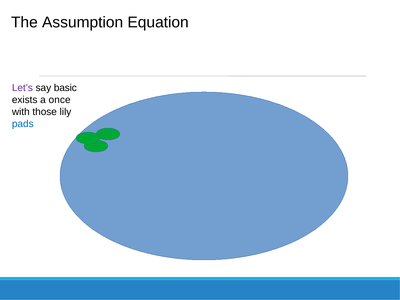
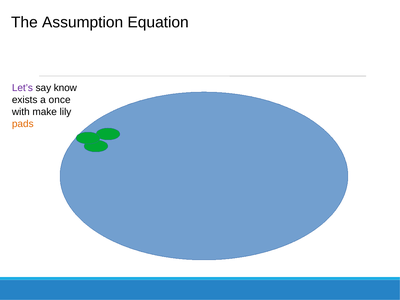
basic: basic -> know
those: those -> make
pads colour: blue -> orange
